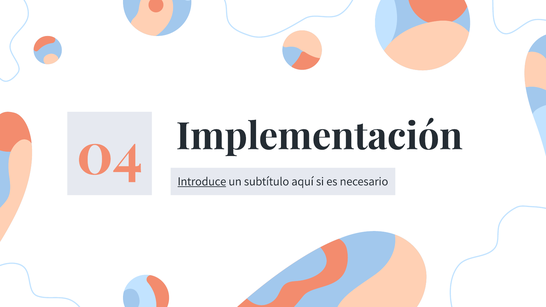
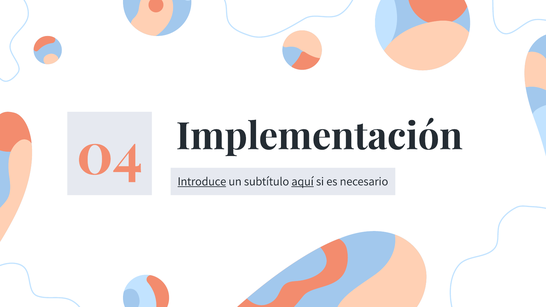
aquí underline: none -> present
